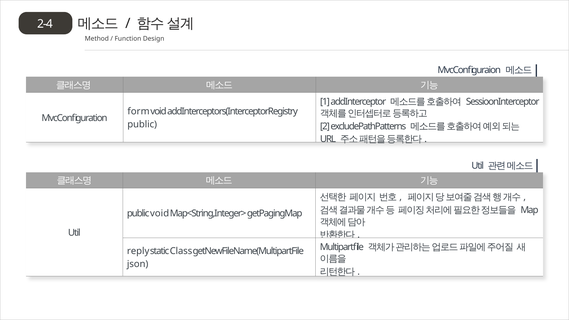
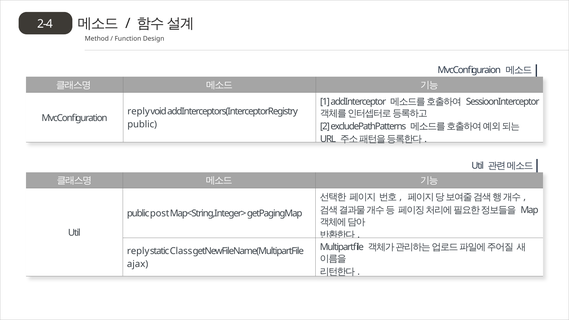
form at (139, 111): form -> reply
public void: void -> post
json: json -> ajax
